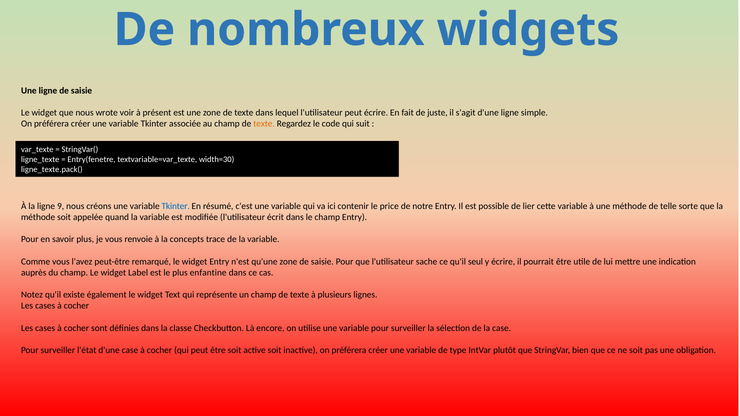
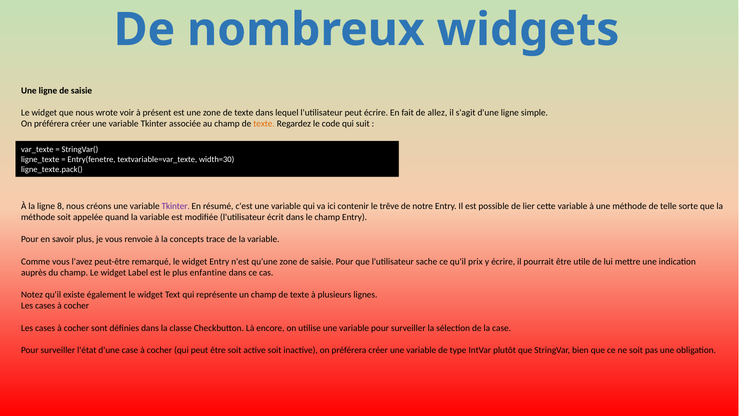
juste: juste -> allez
9: 9 -> 8
Tkinter at (176, 206) colour: blue -> purple
price: price -> trêve
seul: seul -> prix
